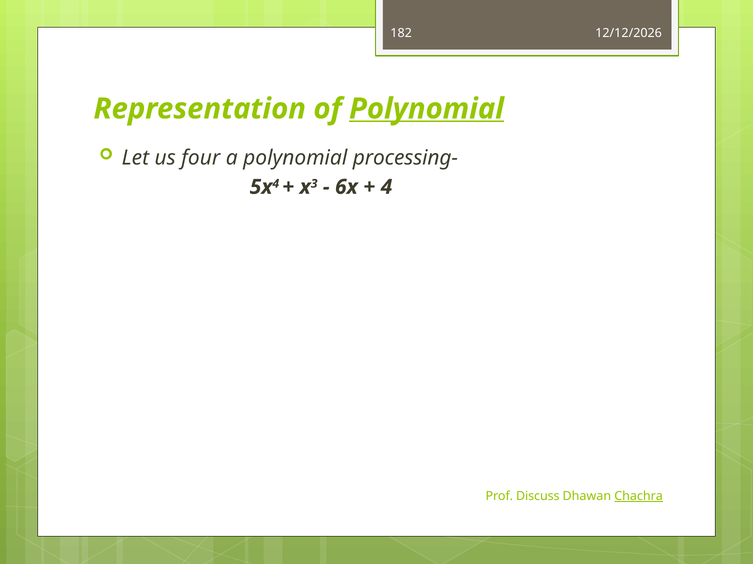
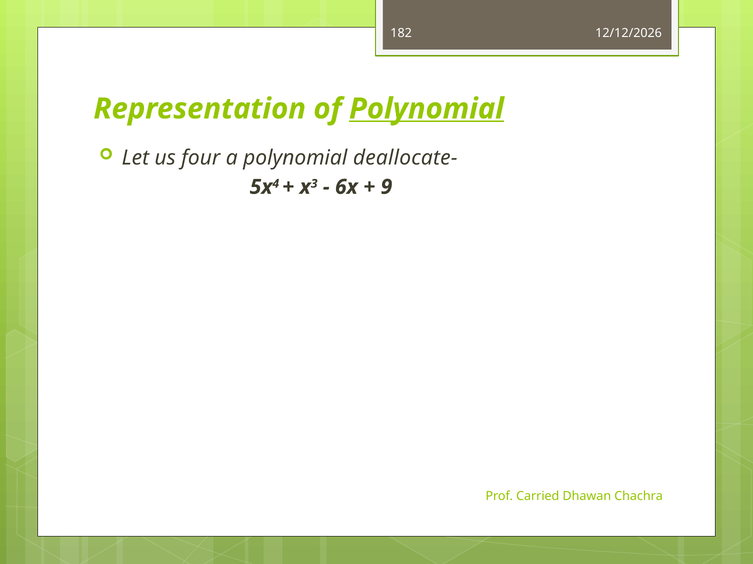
processing-: processing- -> deallocate-
4: 4 -> 9
Discuss: Discuss -> Carried
Chachra underline: present -> none
